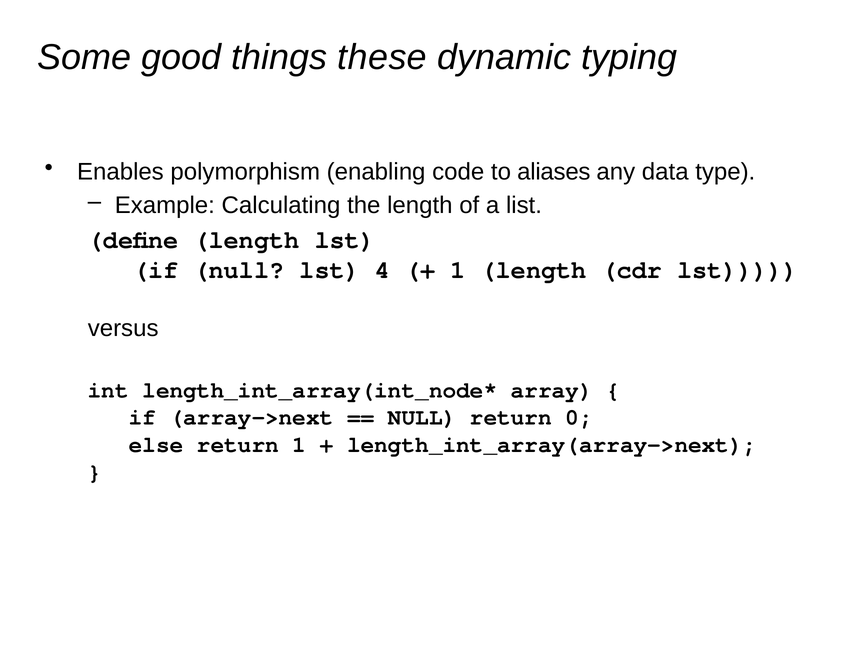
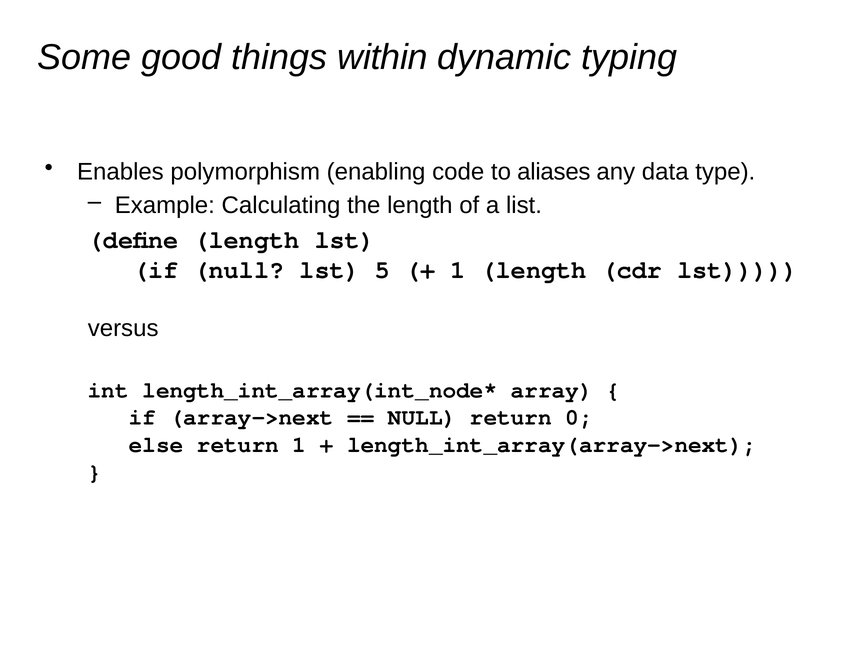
these: these -> within
4: 4 -> 5
